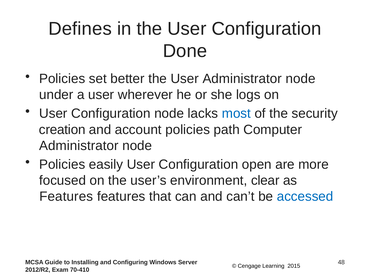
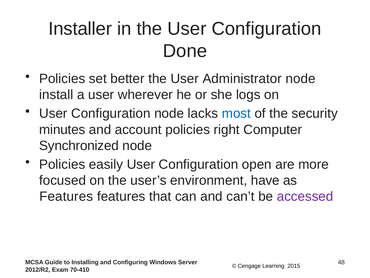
Defines: Defines -> Installer
under: under -> install
creation: creation -> minutes
path: path -> right
Administrator at (79, 145): Administrator -> Synchronized
clear: clear -> have
accessed colour: blue -> purple
